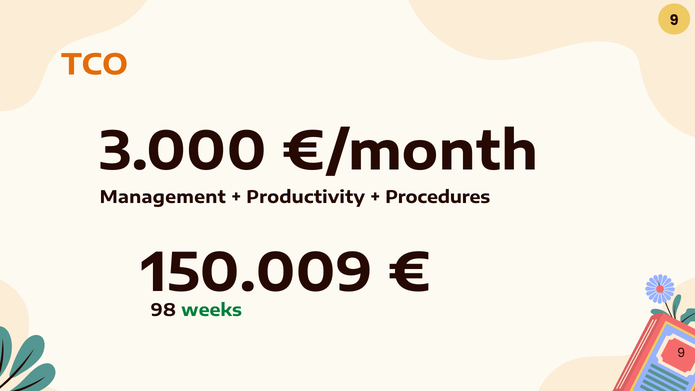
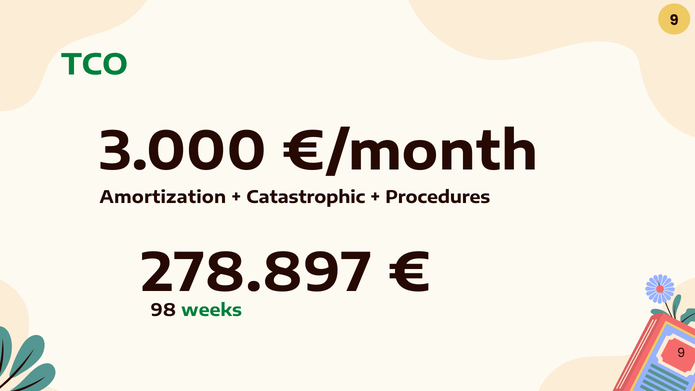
TCO colour: orange -> green
Management: Management -> Amortization
Productivity: Productivity -> Catastrophic
150.009: 150.009 -> 278.897
